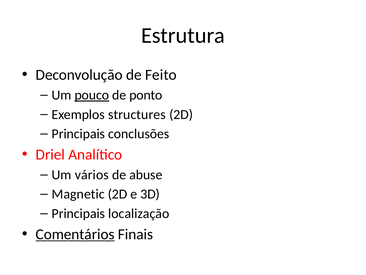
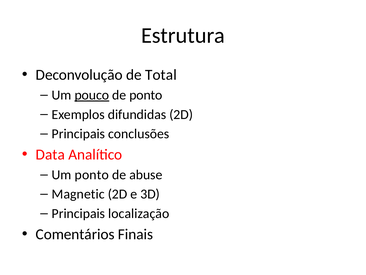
Feito: Feito -> Total
structures: structures -> difundidas
Driel: Driel -> Data
Um vários: vários -> ponto
Comentários underline: present -> none
